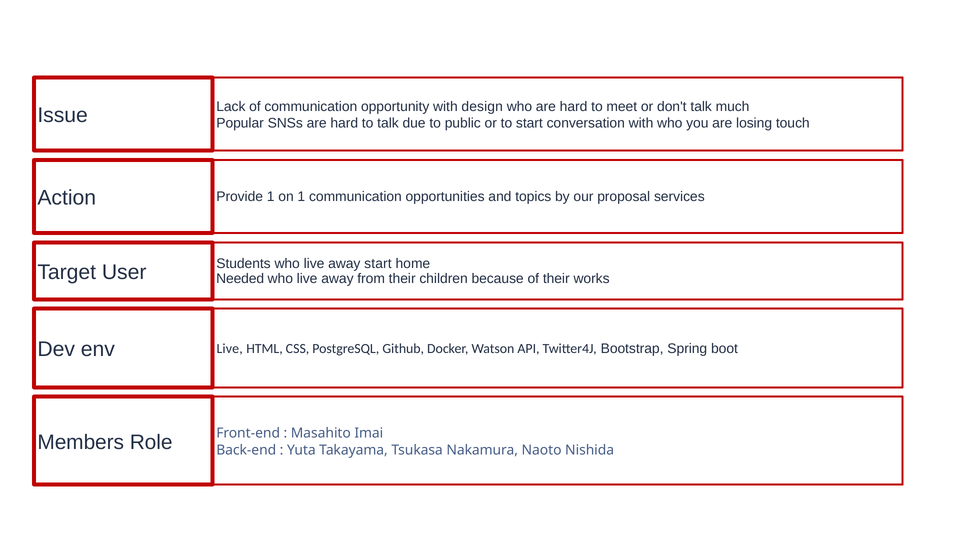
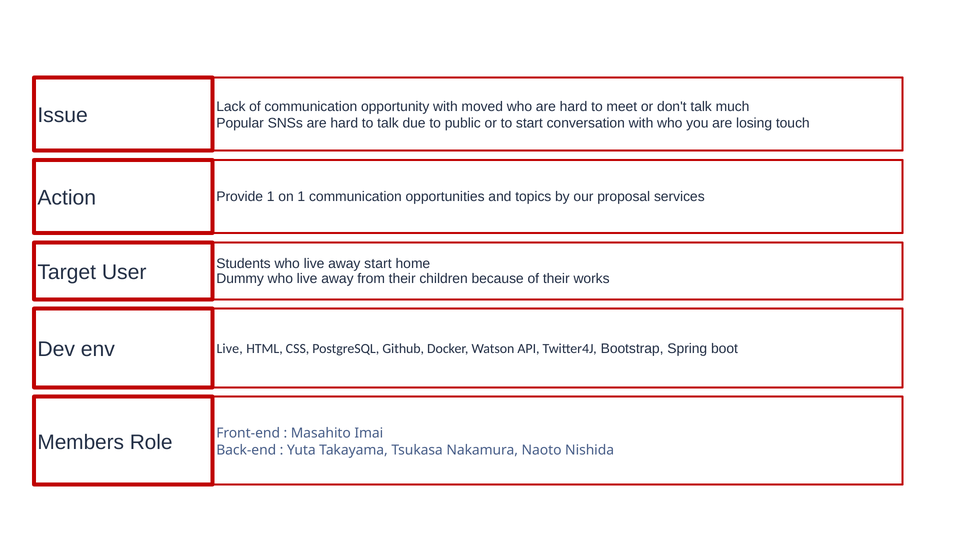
design: design -> moved
Needed: Needed -> Dummy
